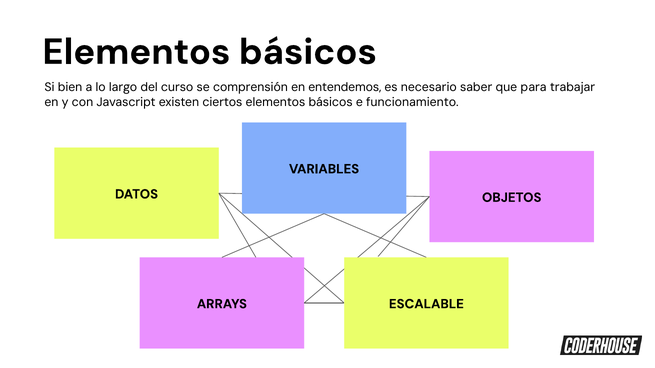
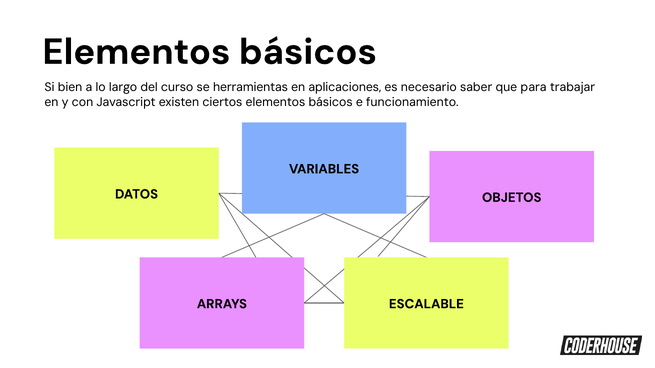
comprensión: comprensión -> herramientas
entendemos: entendemos -> aplicaciones
